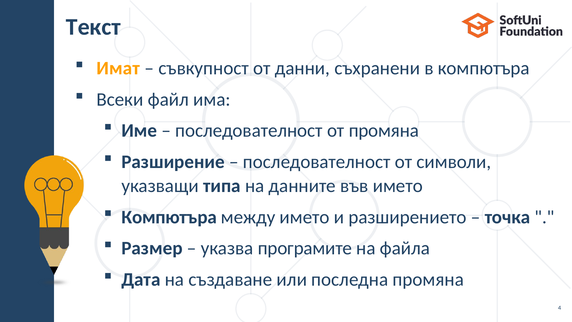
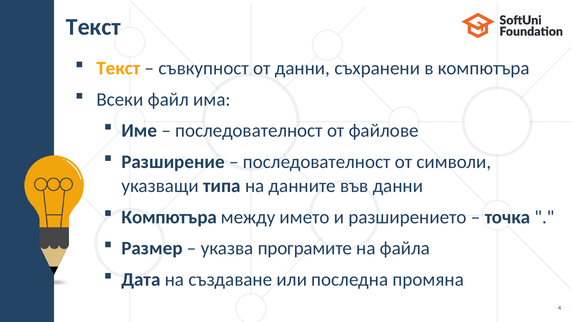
Имат at (118, 68): Имат -> Текст
от промяна: промяна -> файлове
във името: името -> данни
